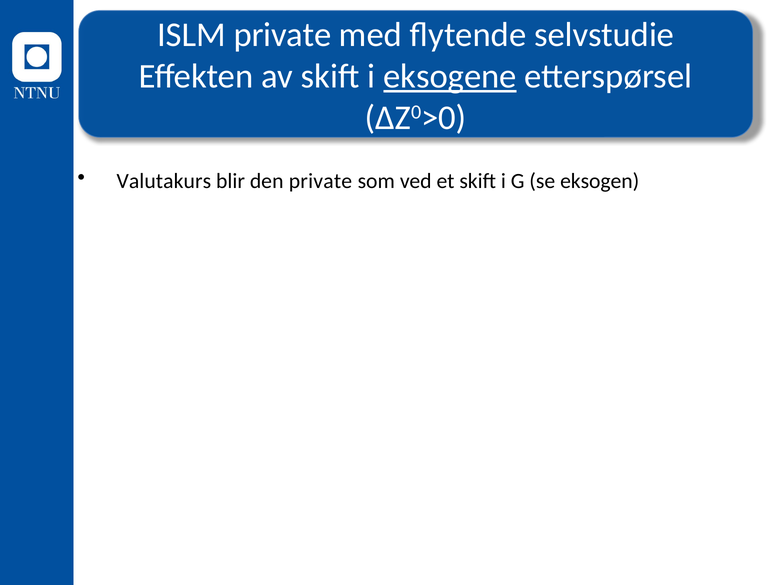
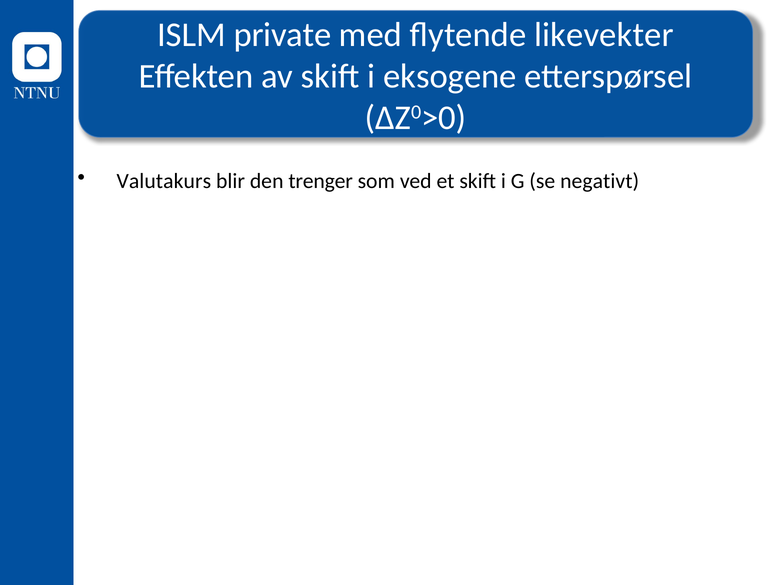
selvstudie: selvstudie -> likevekter
eksogene underline: present -> none
den private: private -> trenger
eksogen: eksogen -> negativt
